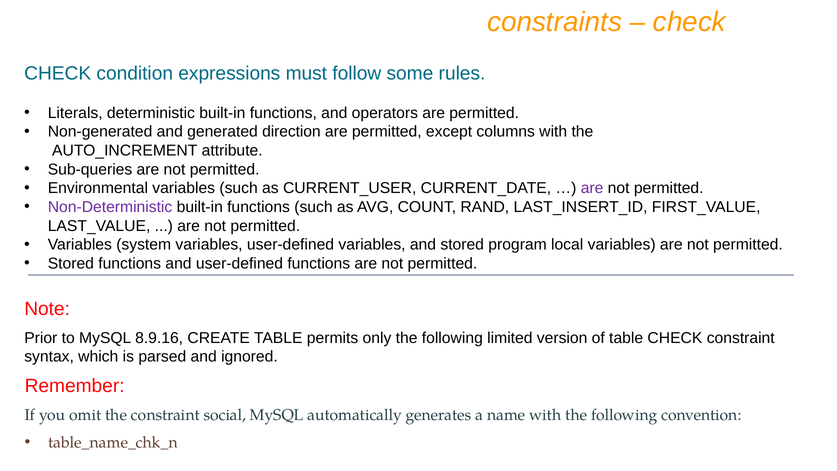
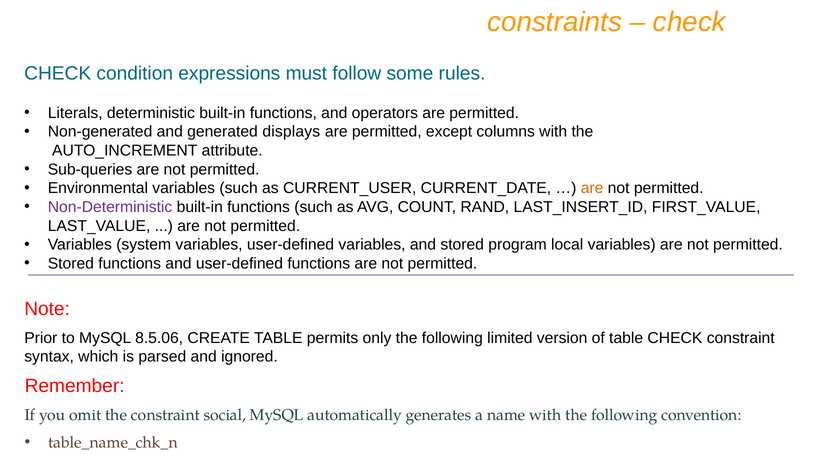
direction: direction -> displays
are at (592, 188) colour: purple -> orange
8.9.16: 8.9.16 -> 8.5.06
